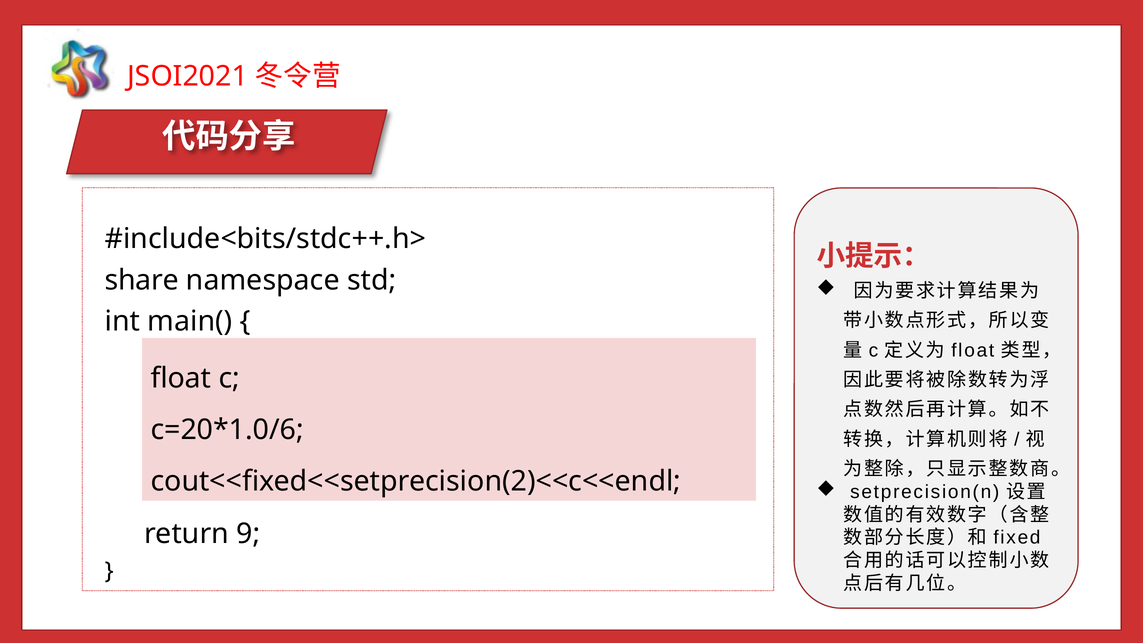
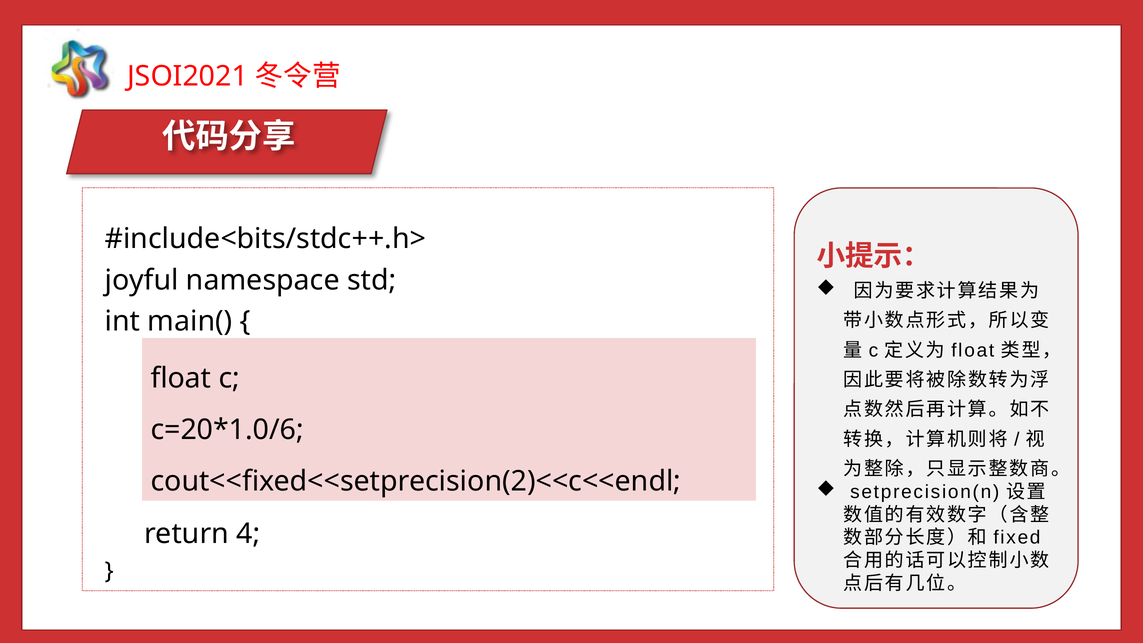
share: share -> joyful
9: 9 -> 4
